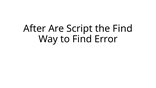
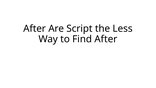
the Find: Find -> Less
Find Error: Error -> After
